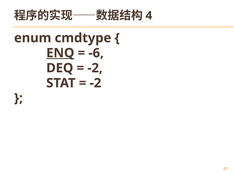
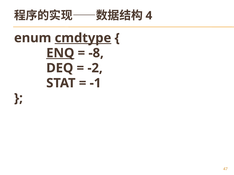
cmdtype underline: none -> present
-6: -6 -> -8
-2 at (95, 83): -2 -> -1
